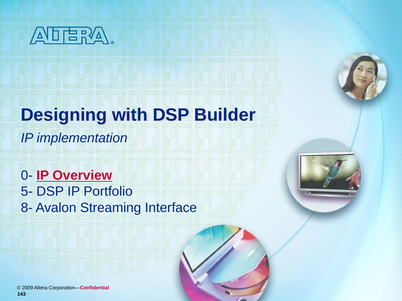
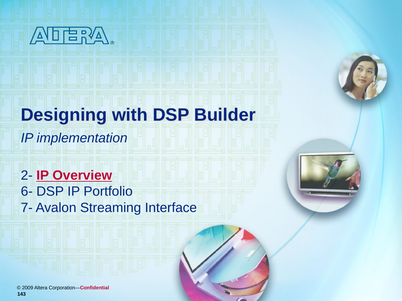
0-: 0- -> 2-
5-: 5- -> 6-
8-: 8- -> 7-
